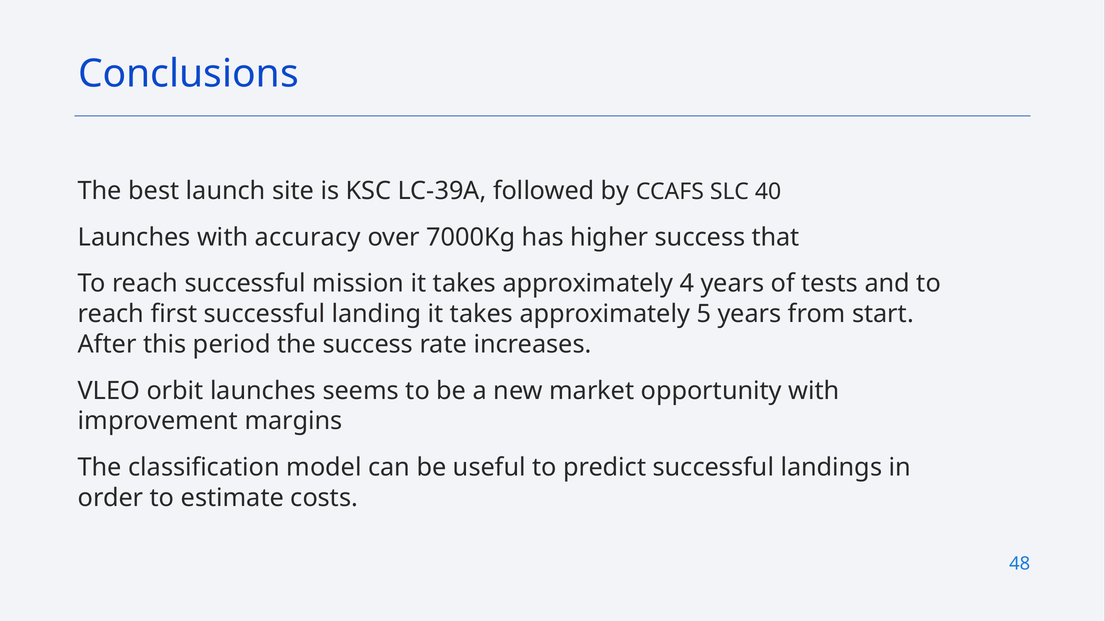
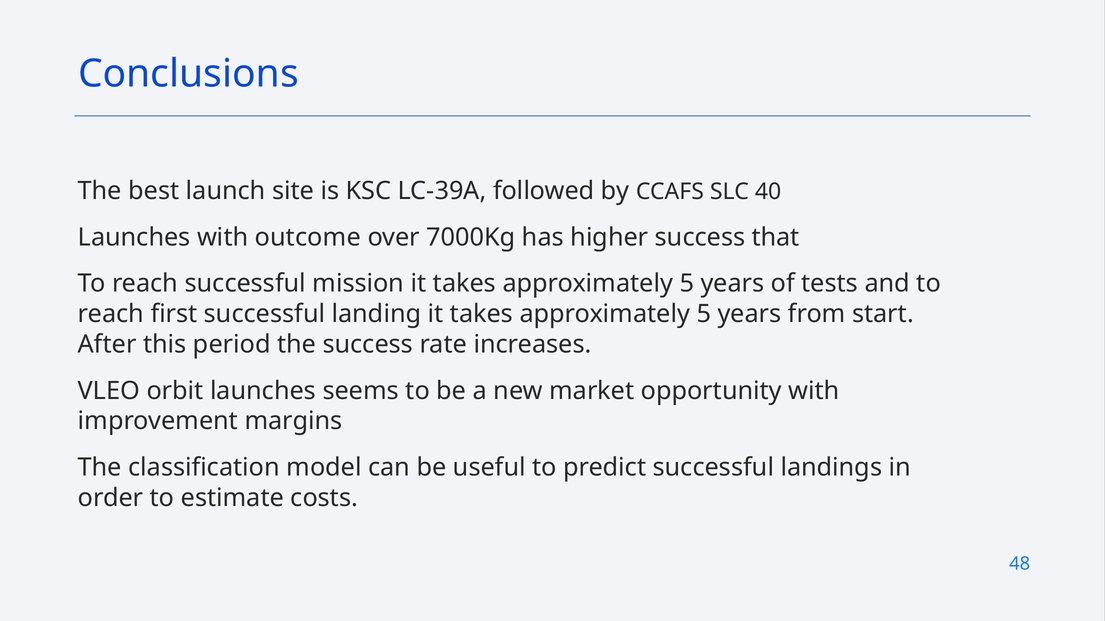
accuracy: accuracy -> outcome
4 at (687, 284): 4 -> 5
